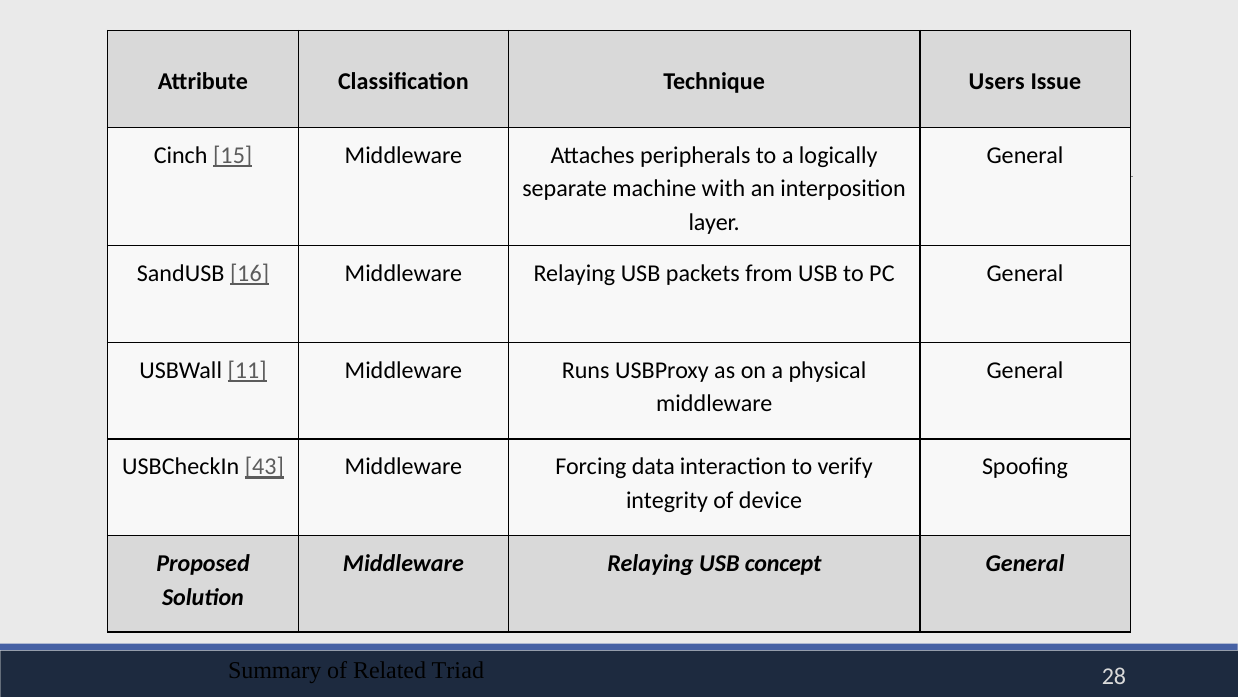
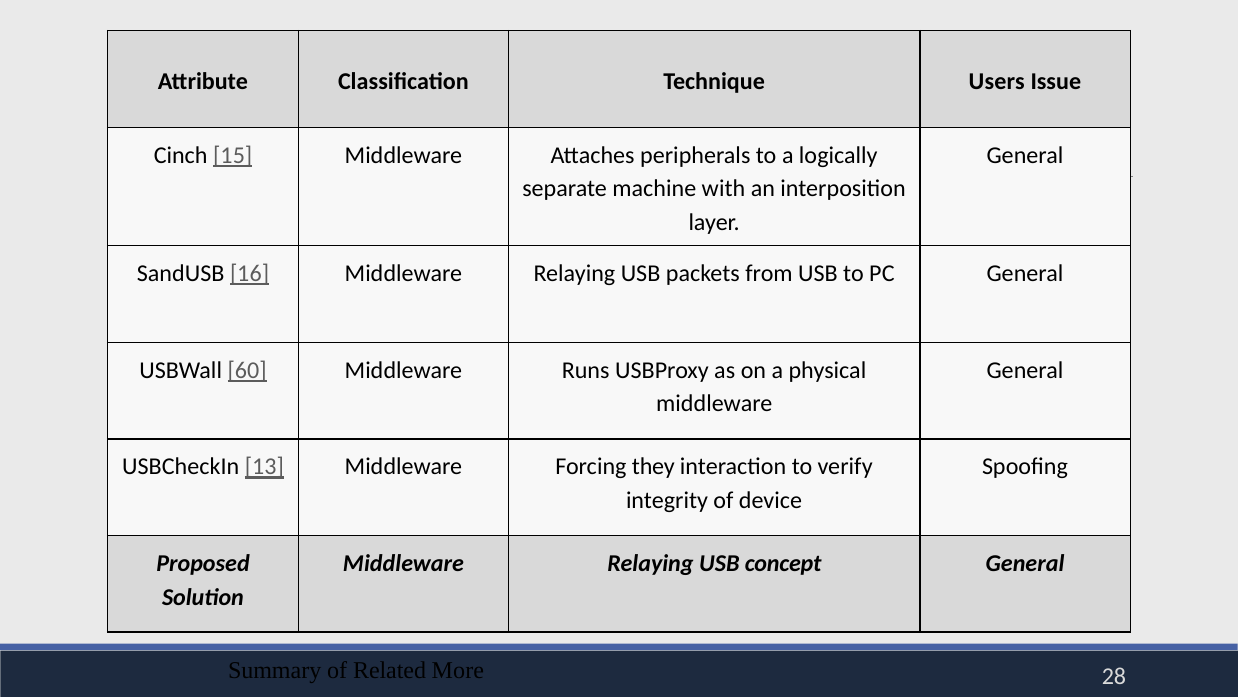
11: 11 -> 60
43: 43 -> 13
data: data -> they
Triad: Triad -> More
